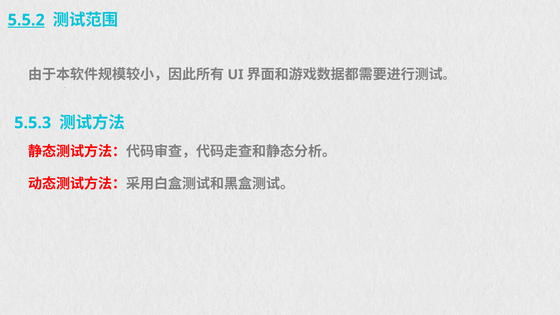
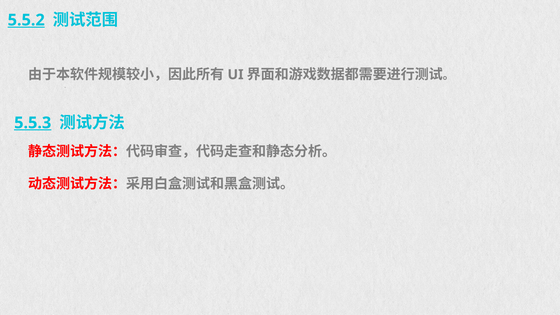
5.5.3 underline: none -> present
